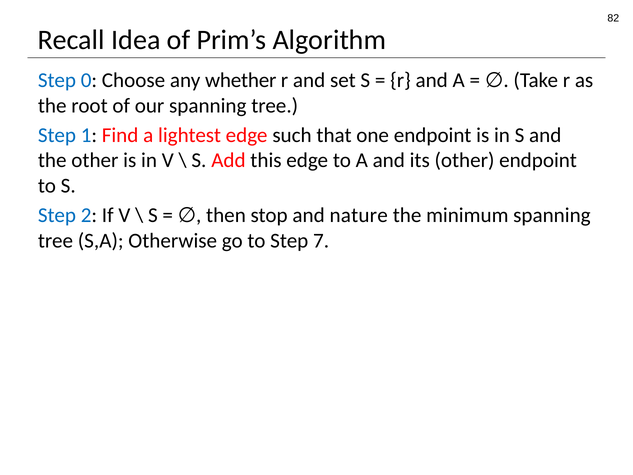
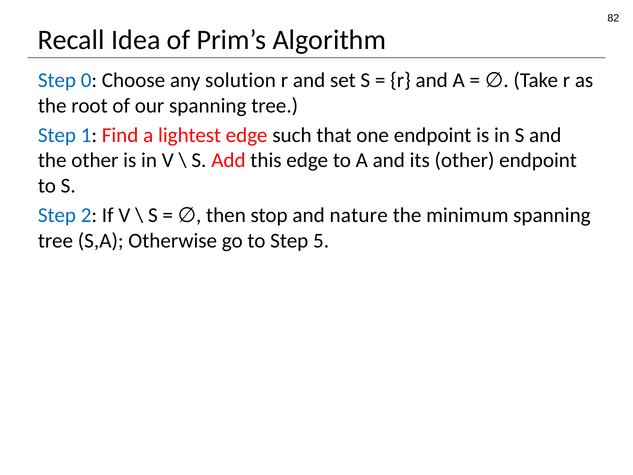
whether: whether -> solution
7: 7 -> 5
